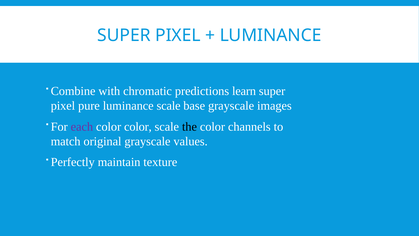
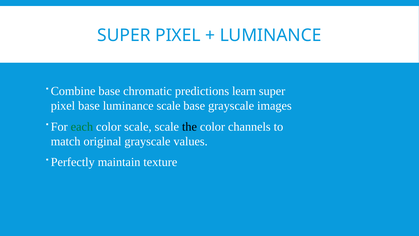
with at (109, 91): with -> base
pixel pure: pure -> base
each colour: purple -> green
color color: color -> scale
